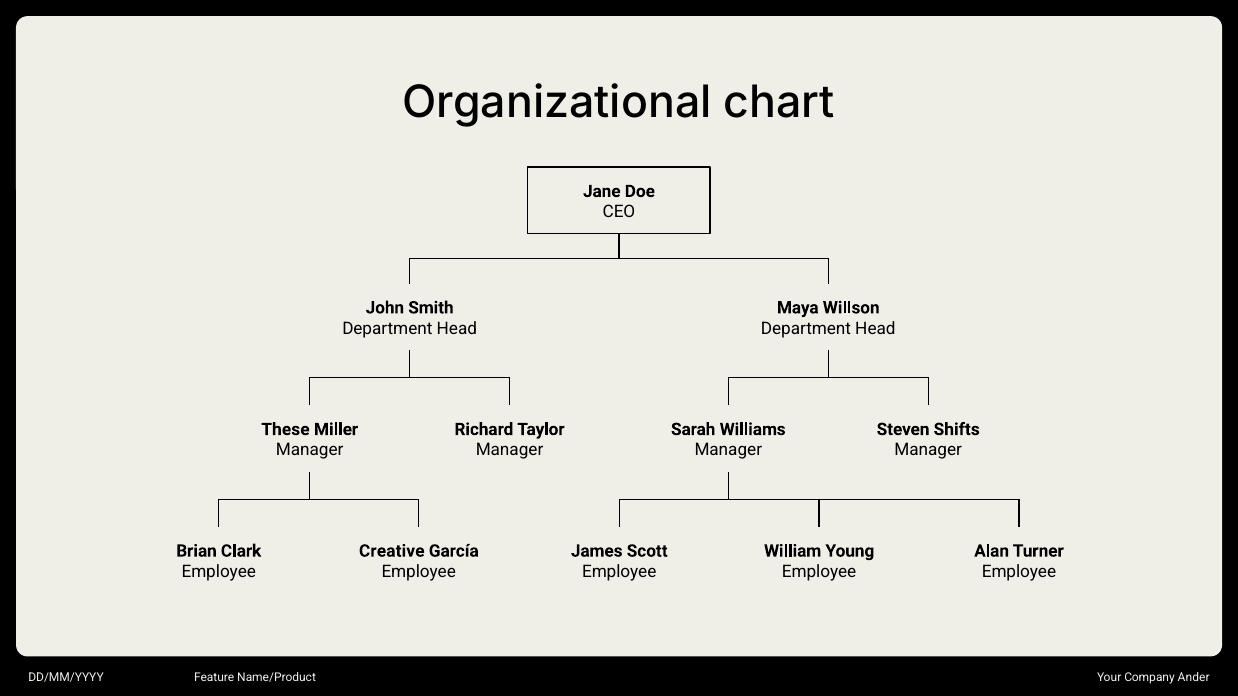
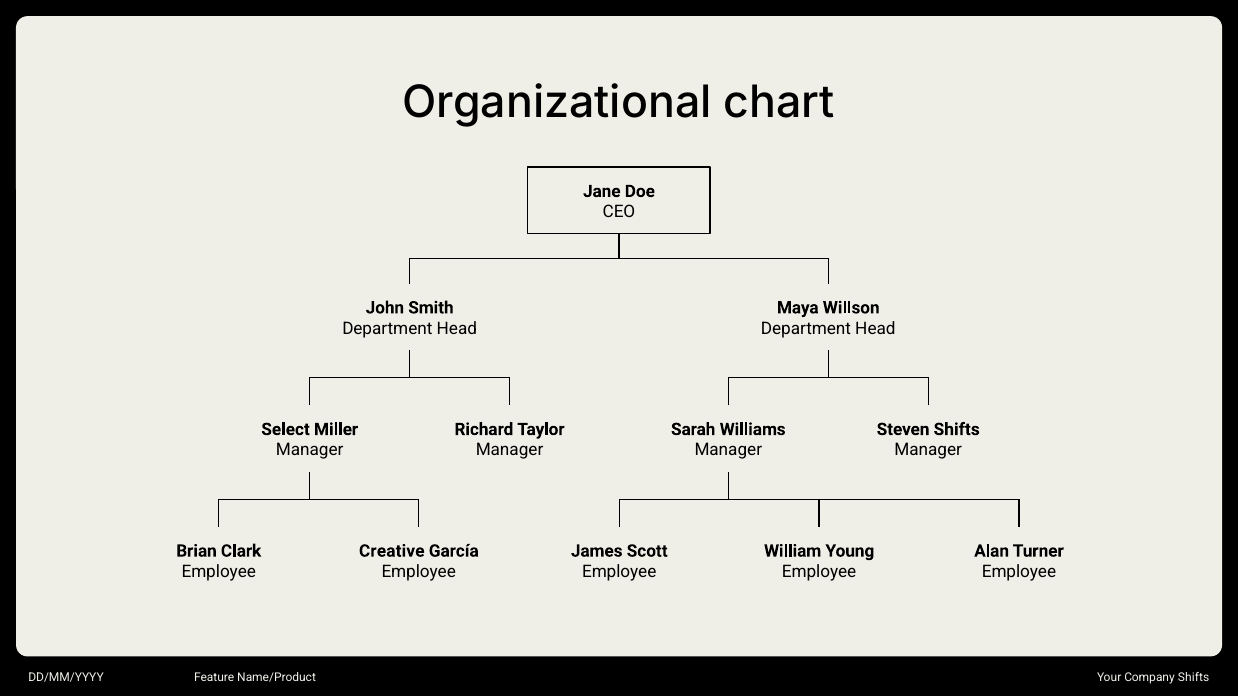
These: These -> Select
Company Ander: Ander -> Shifts
